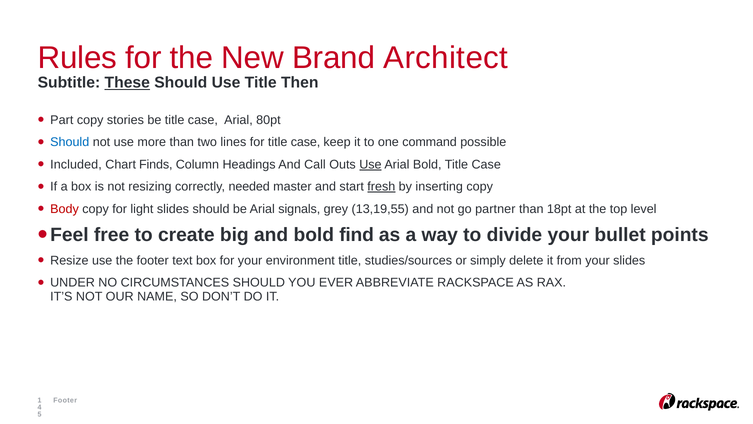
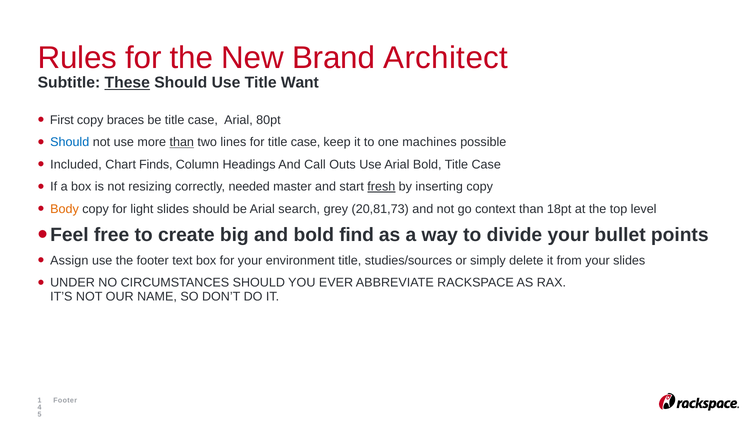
Then: Then -> Want
Part: Part -> First
stories: stories -> braces
than at (182, 142) underline: none -> present
command: command -> machines
Use at (370, 164) underline: present -> none
Body colour: red -> orange
signals: signals -> search
13,19,55: 13,19,55 -> 20,81,73
partner: partner -> context
Resize: Resize -> Assign
